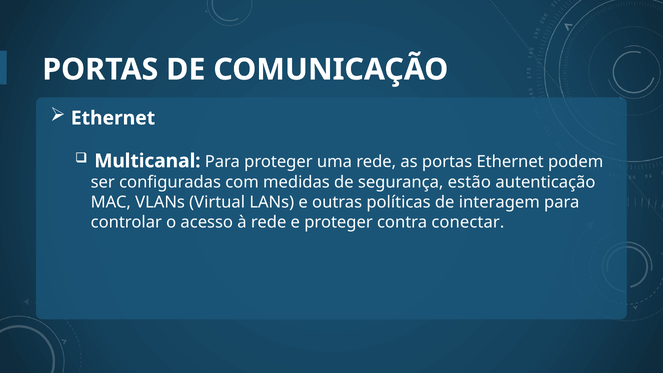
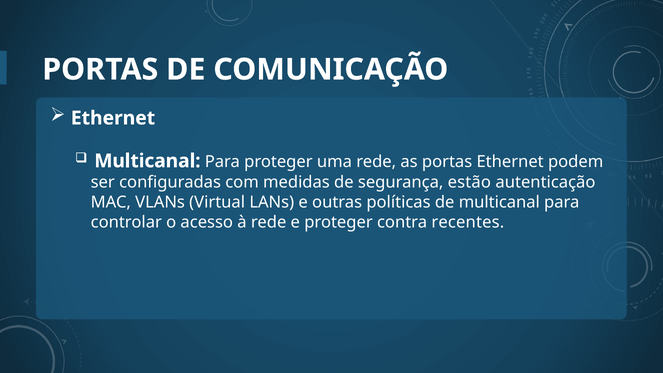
de interagem: interagem -> multicanal
conectar: conectar -> recentes
